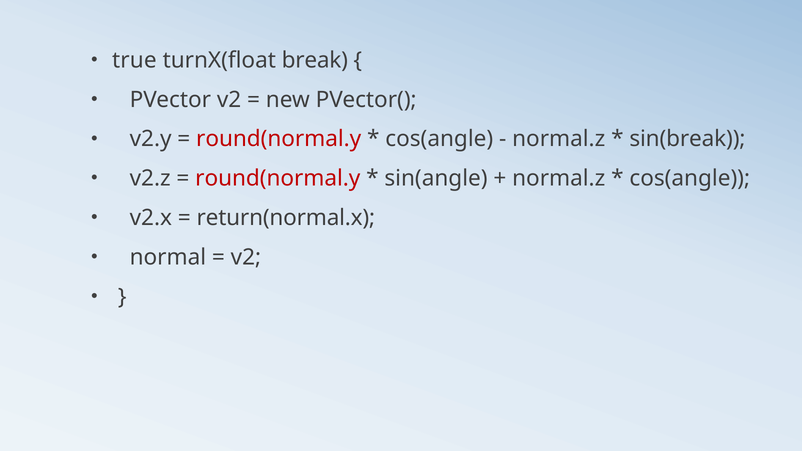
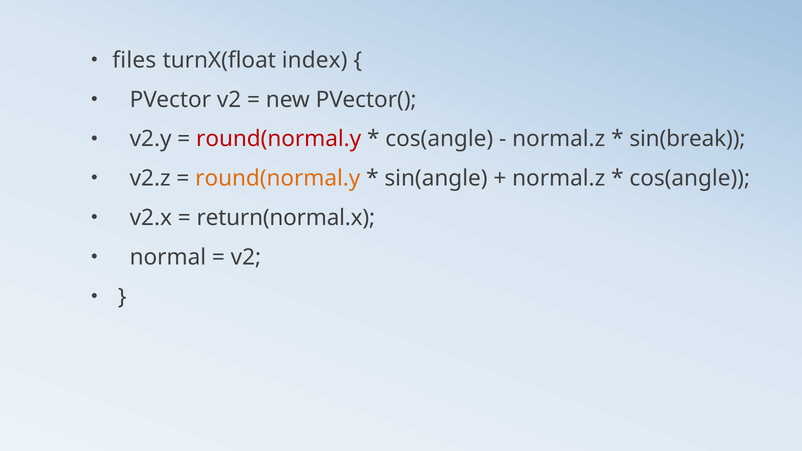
true: true -> files
break: break -> index
round(normal.y at (278, 179) colour: red -> orange
